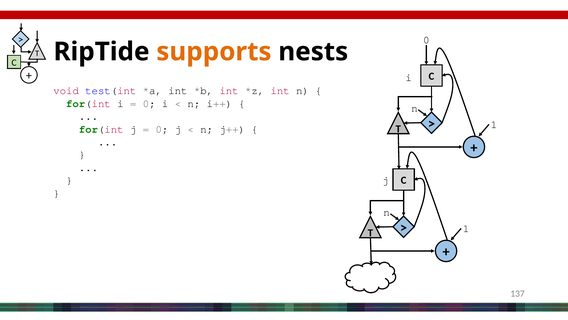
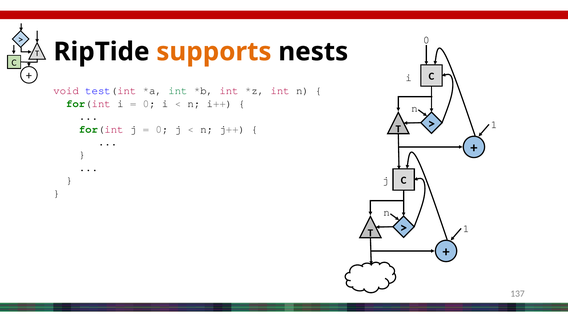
int at (178, 91) colour: black -> green
